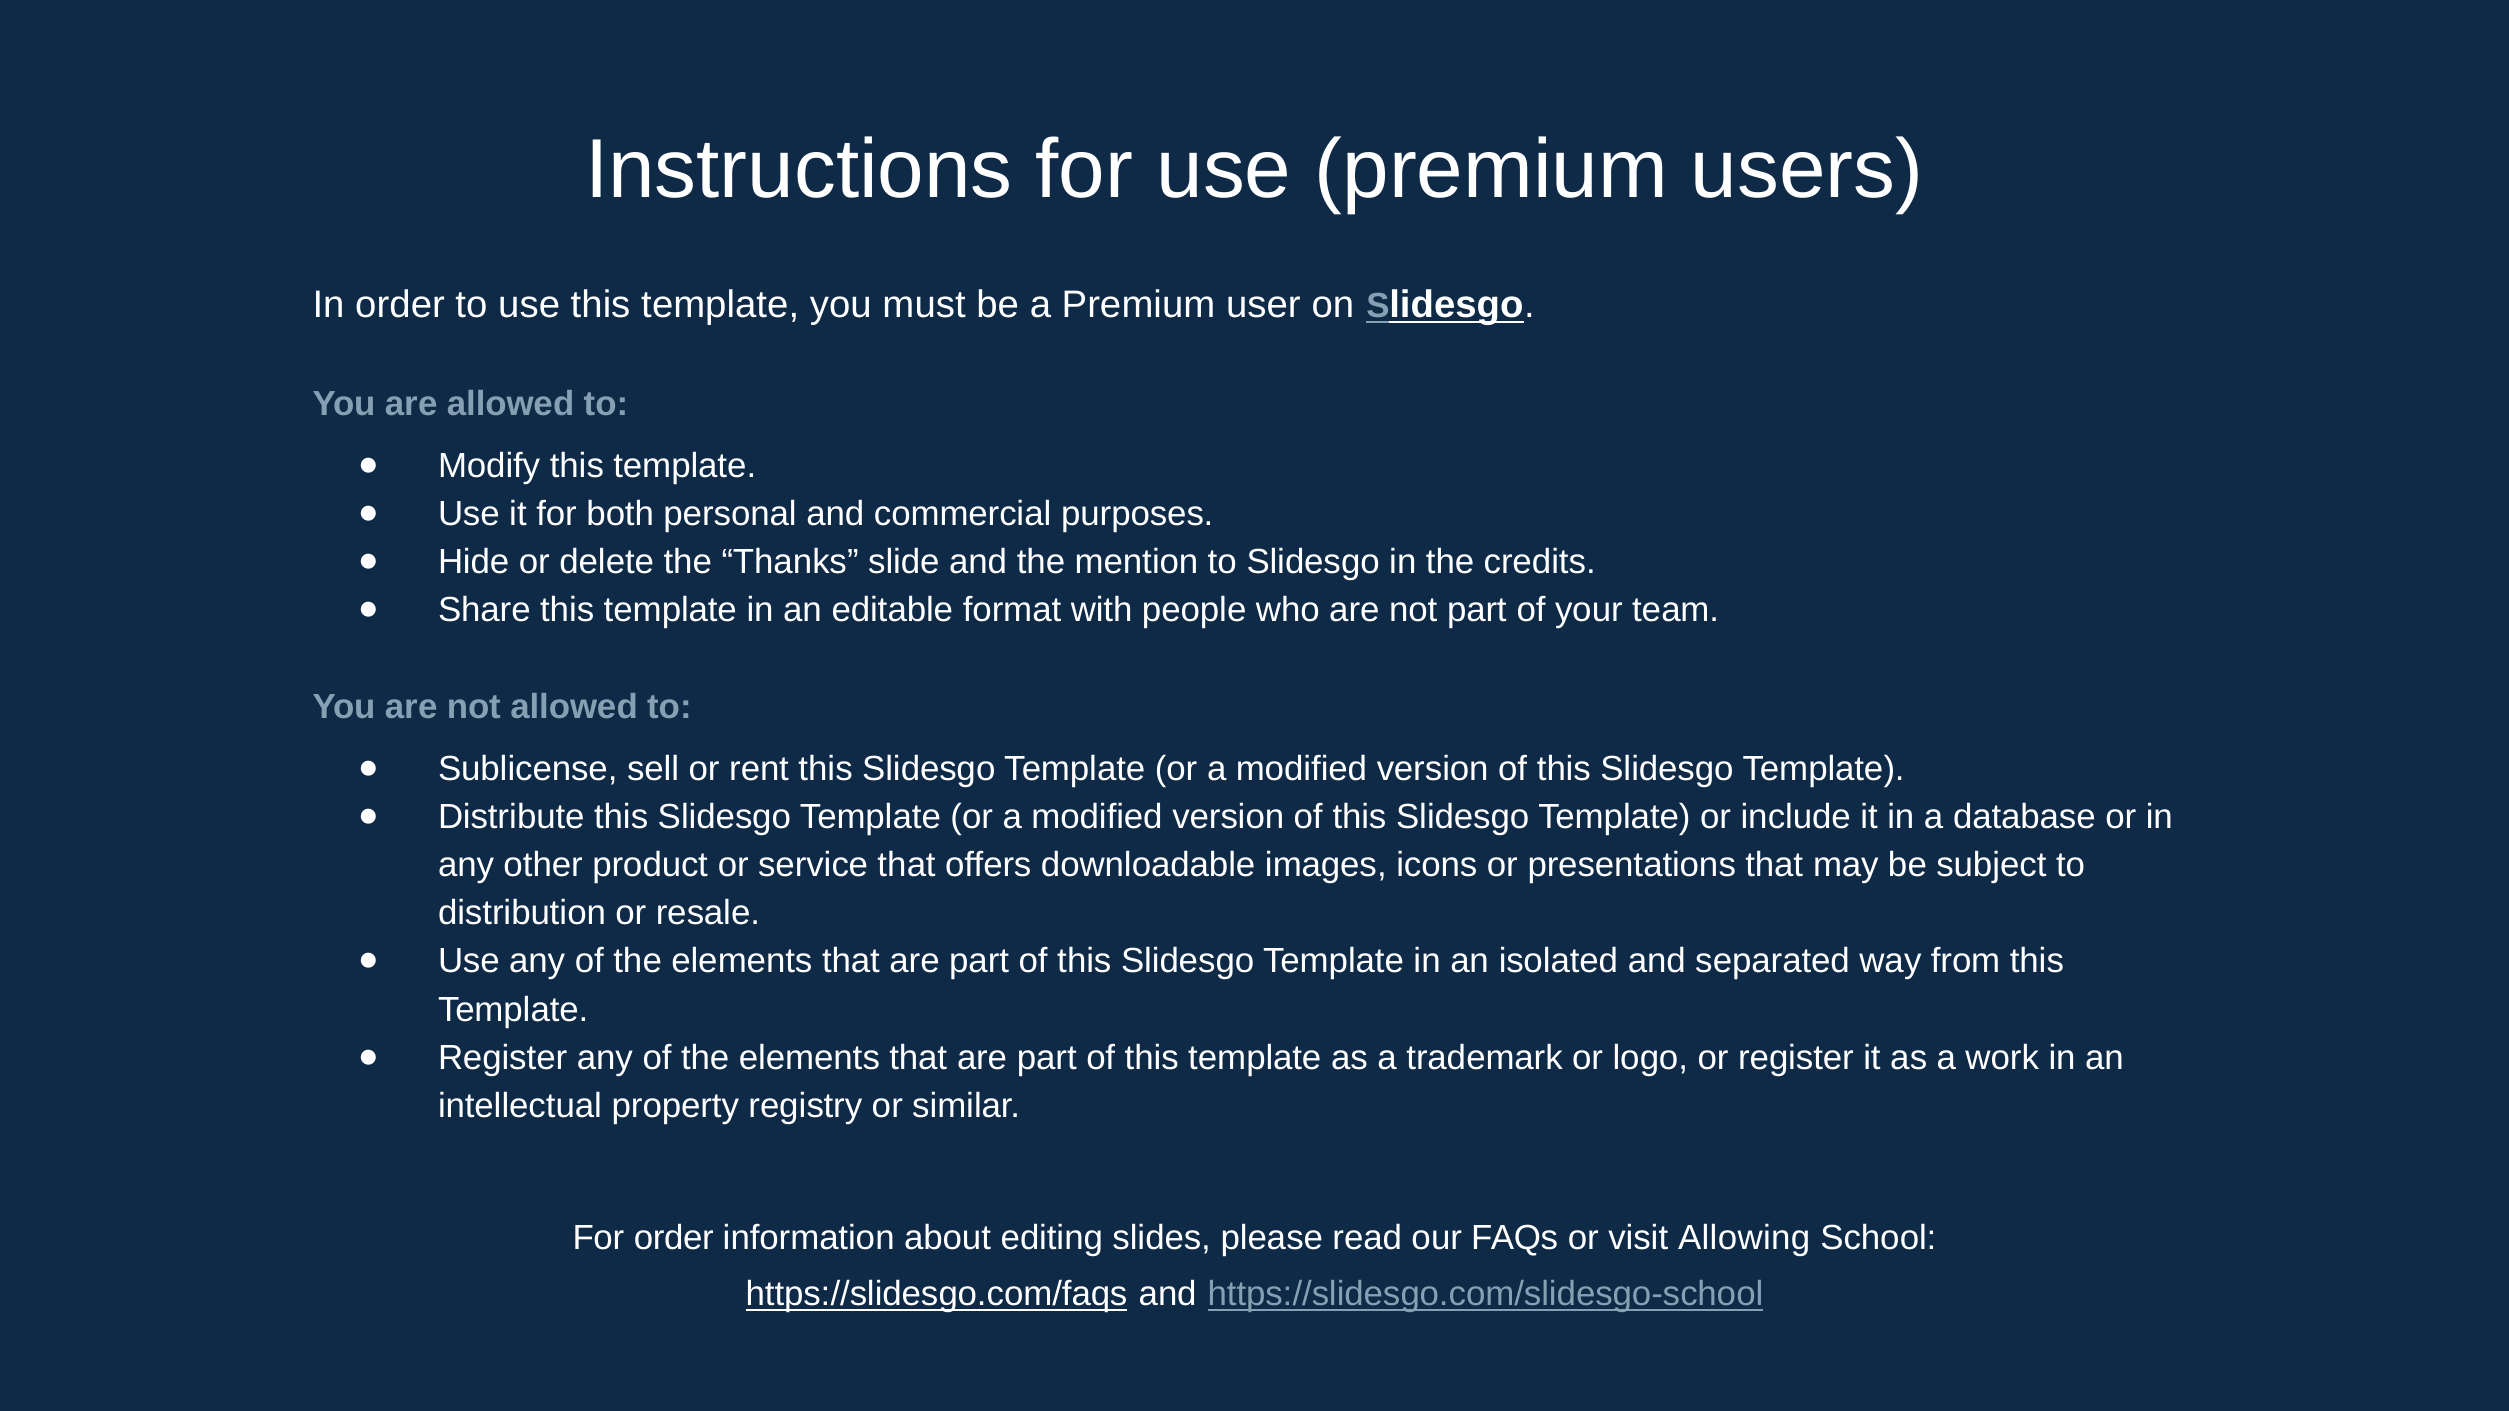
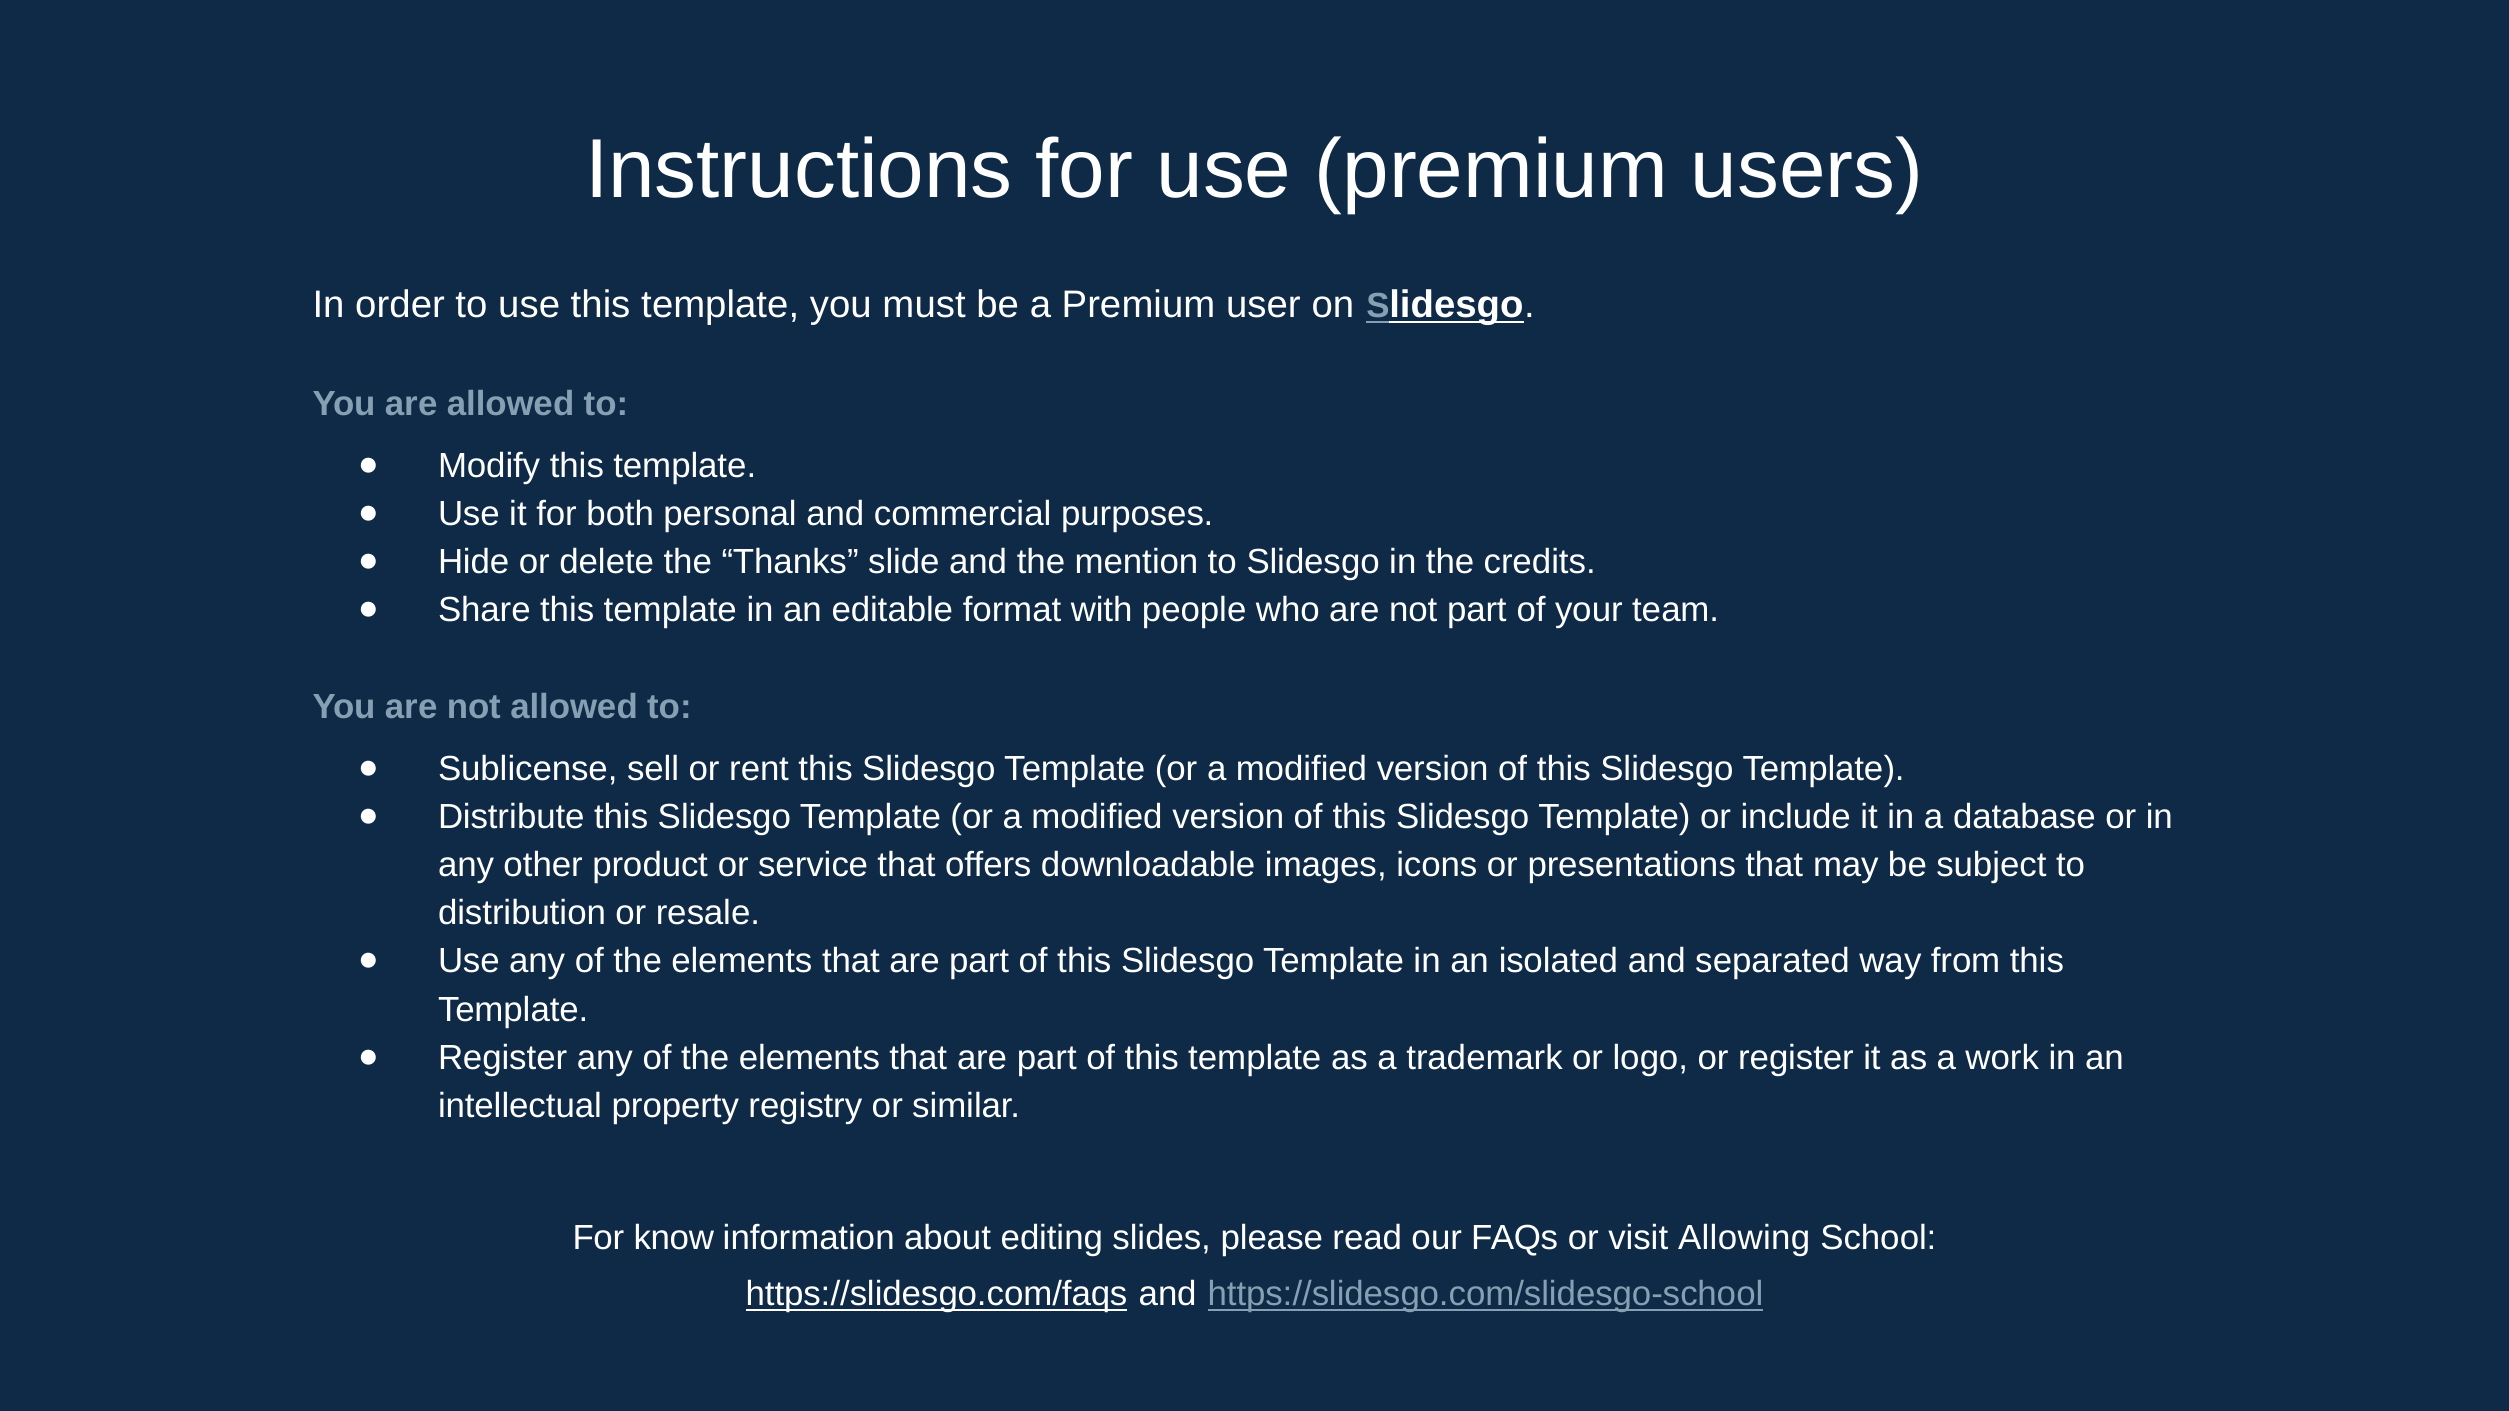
For order: order -> know
